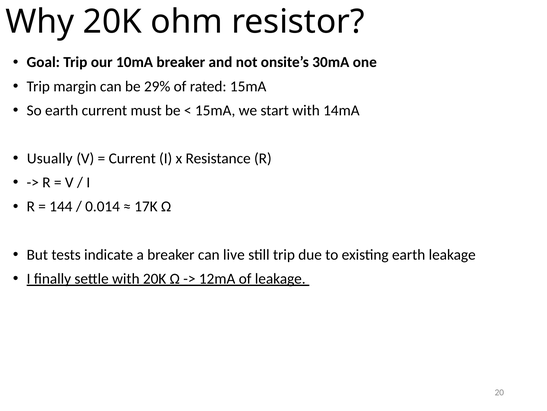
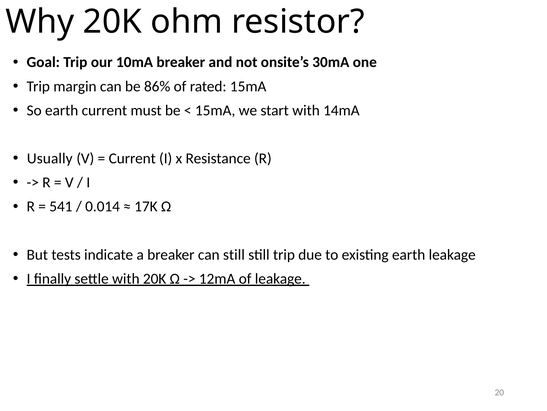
29%: 29% -> 86%
144: 144 -> 541
can live: live -> still
